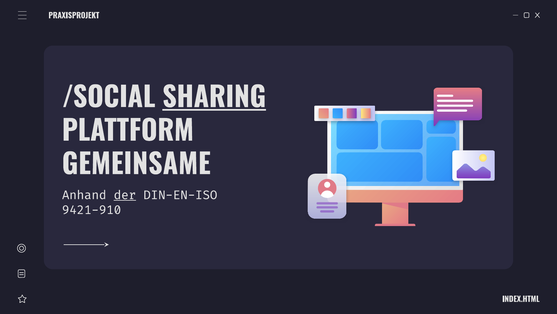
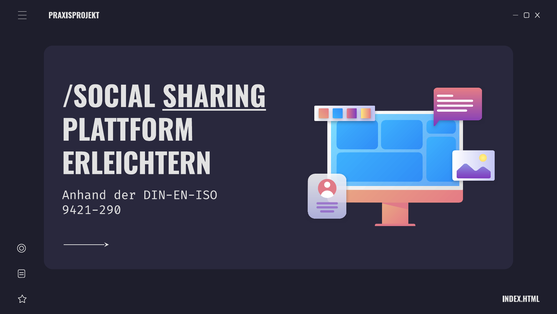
GEMEINSAME: GEMEINSAME -> ERLEICHTERN
der underline: present -> none
9421-910: 9421-910 -> 9421-290
